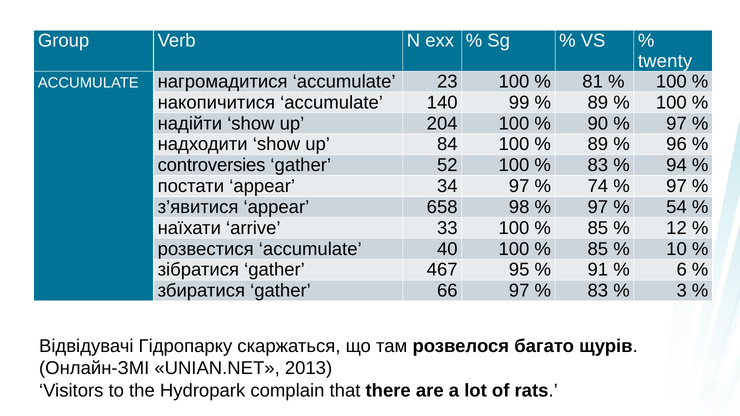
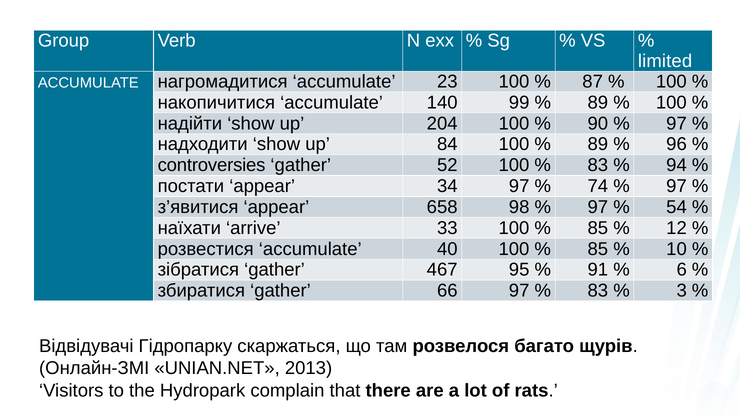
twenty: twenty -> limited
81: 81 -> 87
